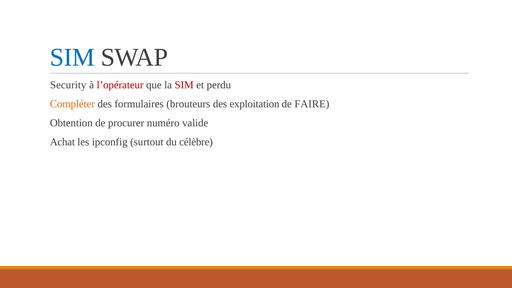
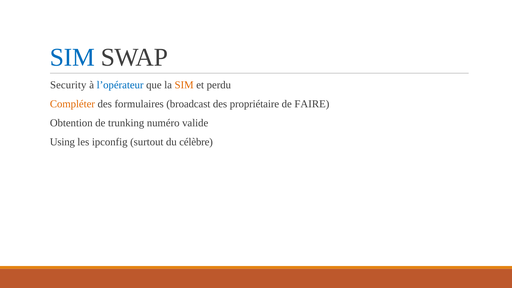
l’opérateur colour: red -> blue
SIM at (184, 85) colour: red -> orange
brouteurs: brouteurs -> broadcast
exploitation: exploitation -> propriétaire
procurer: procurer -> trunking
Achat: Achat -> Using
